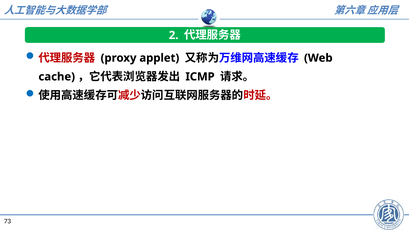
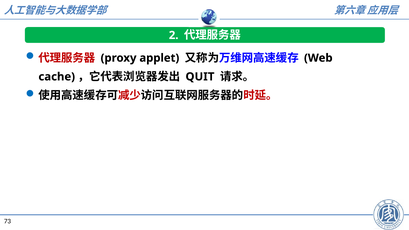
ICMP: ICMP -> QUIT
